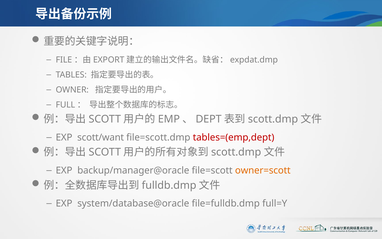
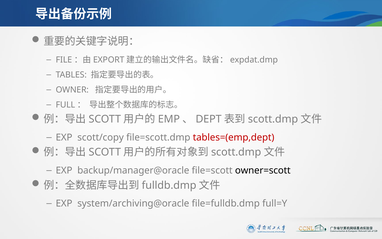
scott/want: scott/want -> scott/copy
owner=scott colour: orange -> black
system/database@oracle: system/database@oracle -> system/archiving@oracle
